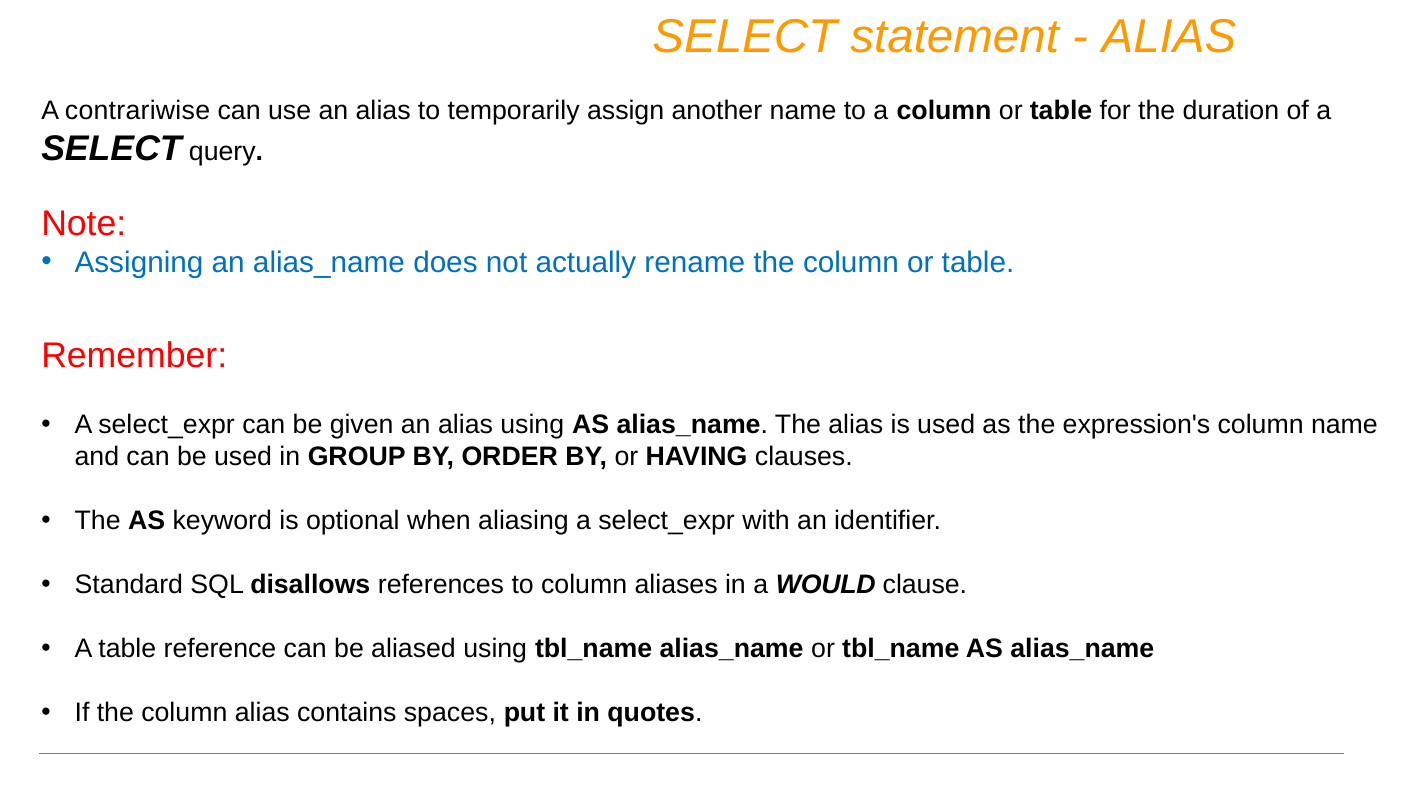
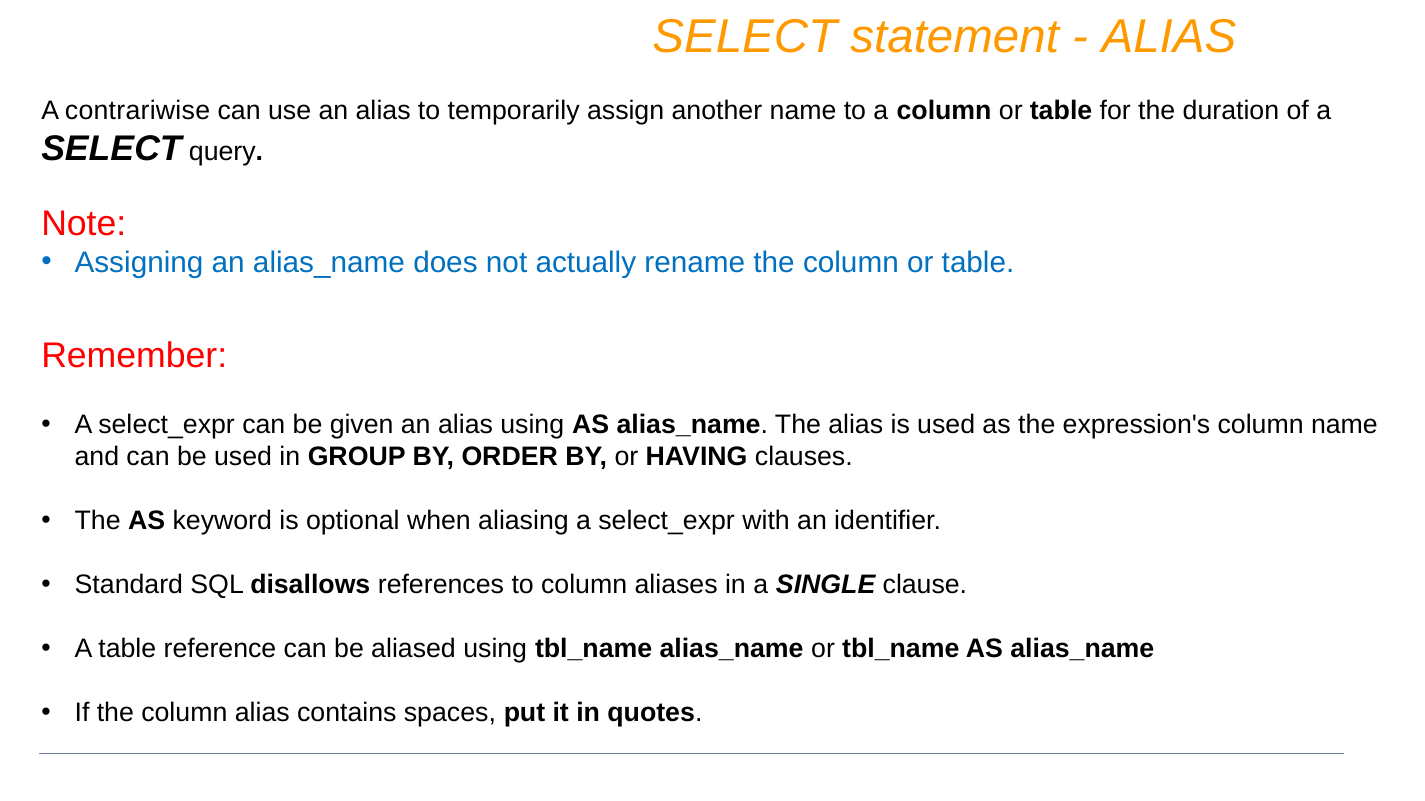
WOULD: WOULD -> SINGLE
